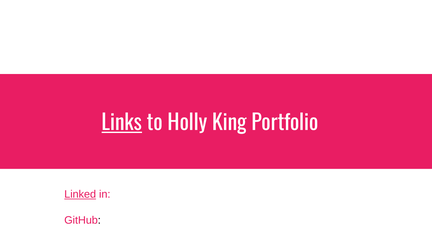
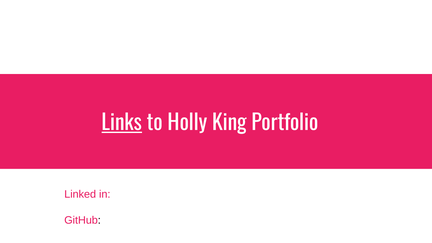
Linked underline: present -> none
